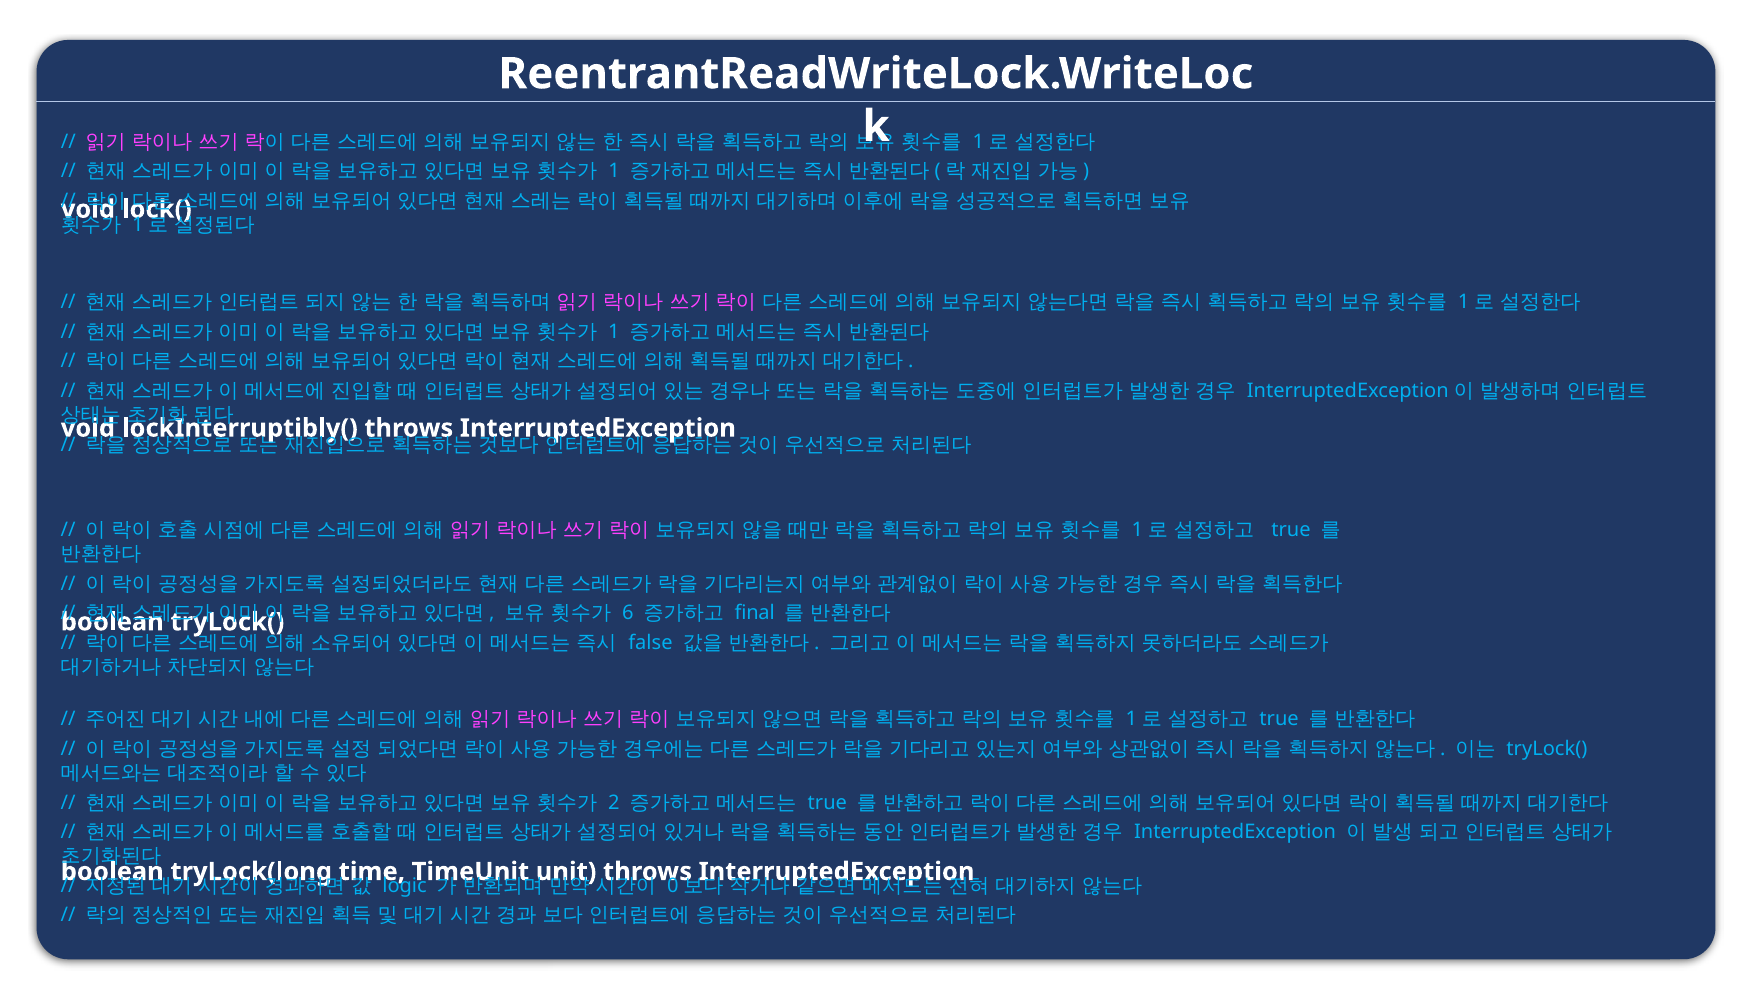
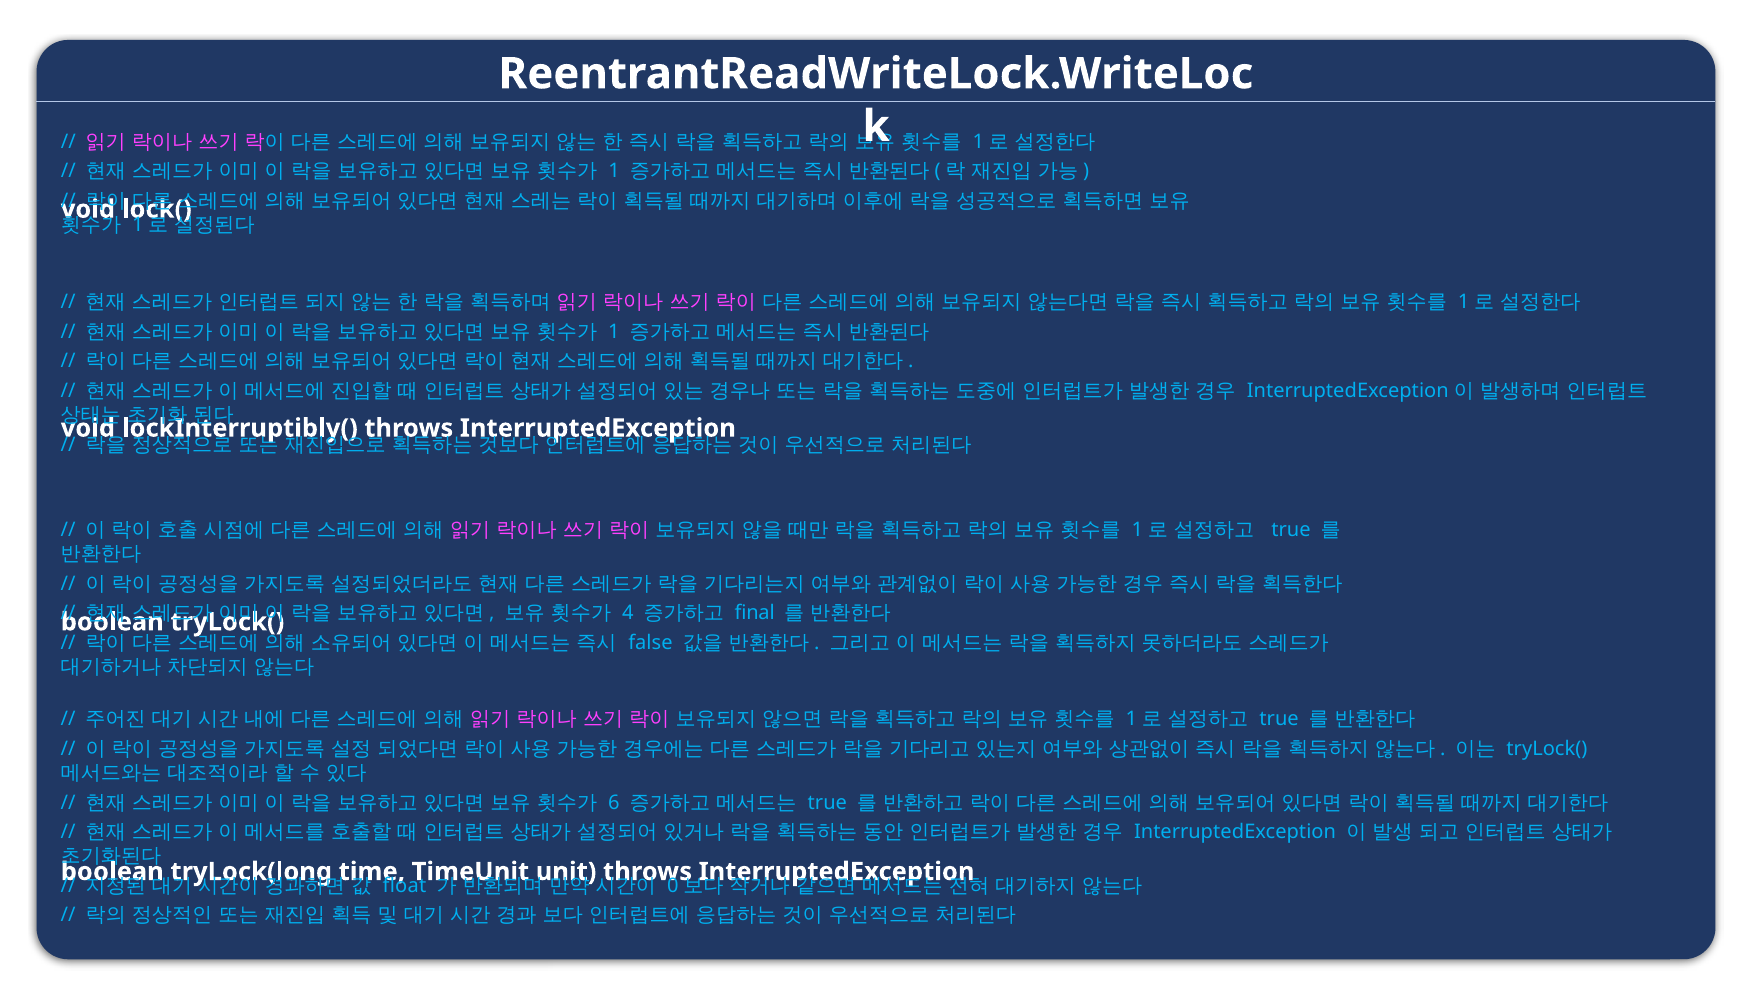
6: 6 -> 4
2: 2 -> 6
logic: logic -> float
